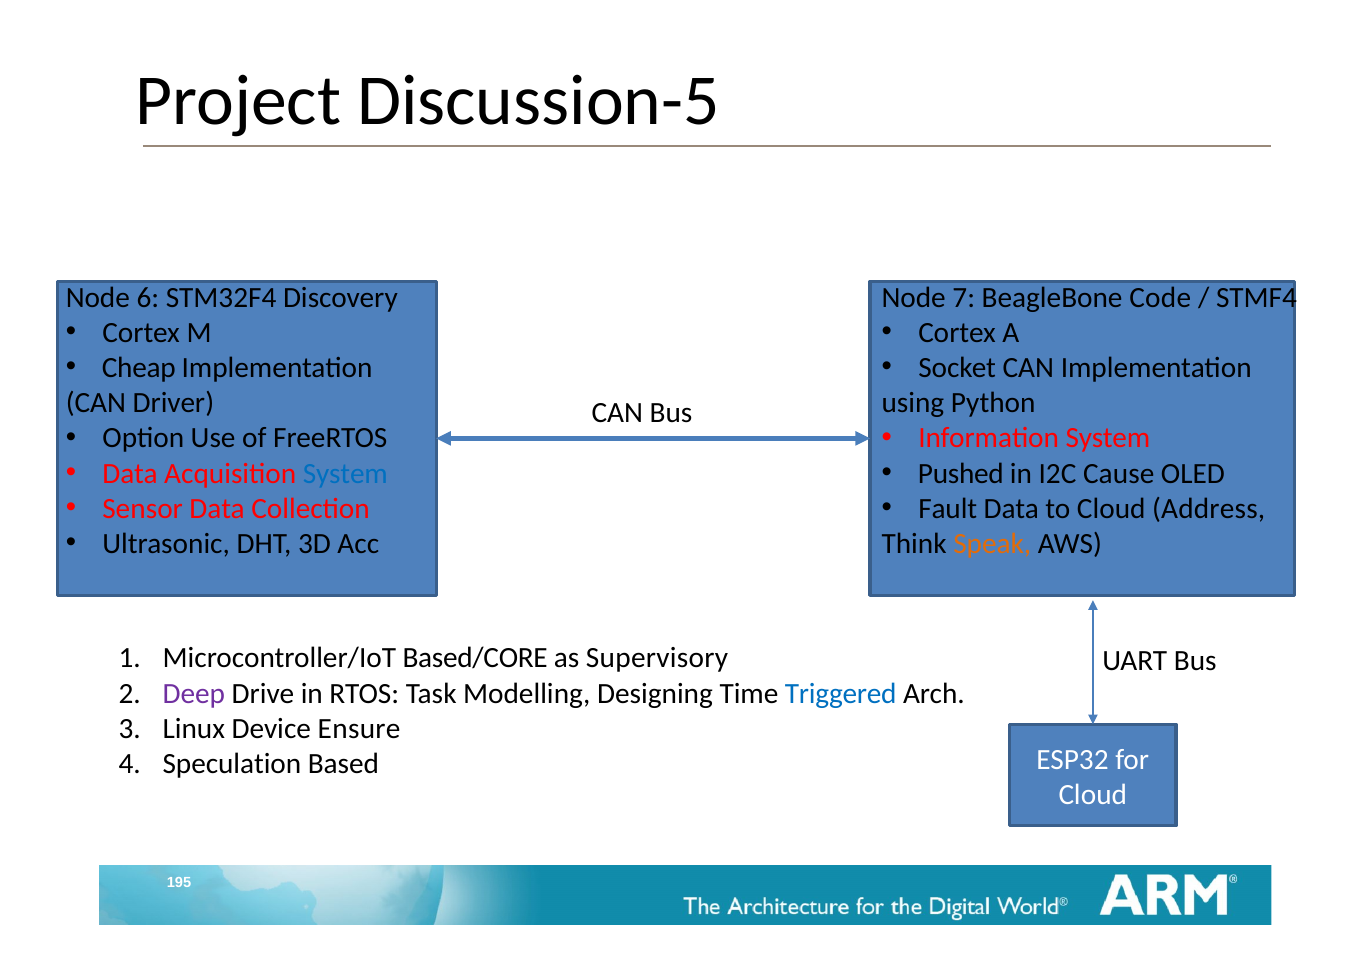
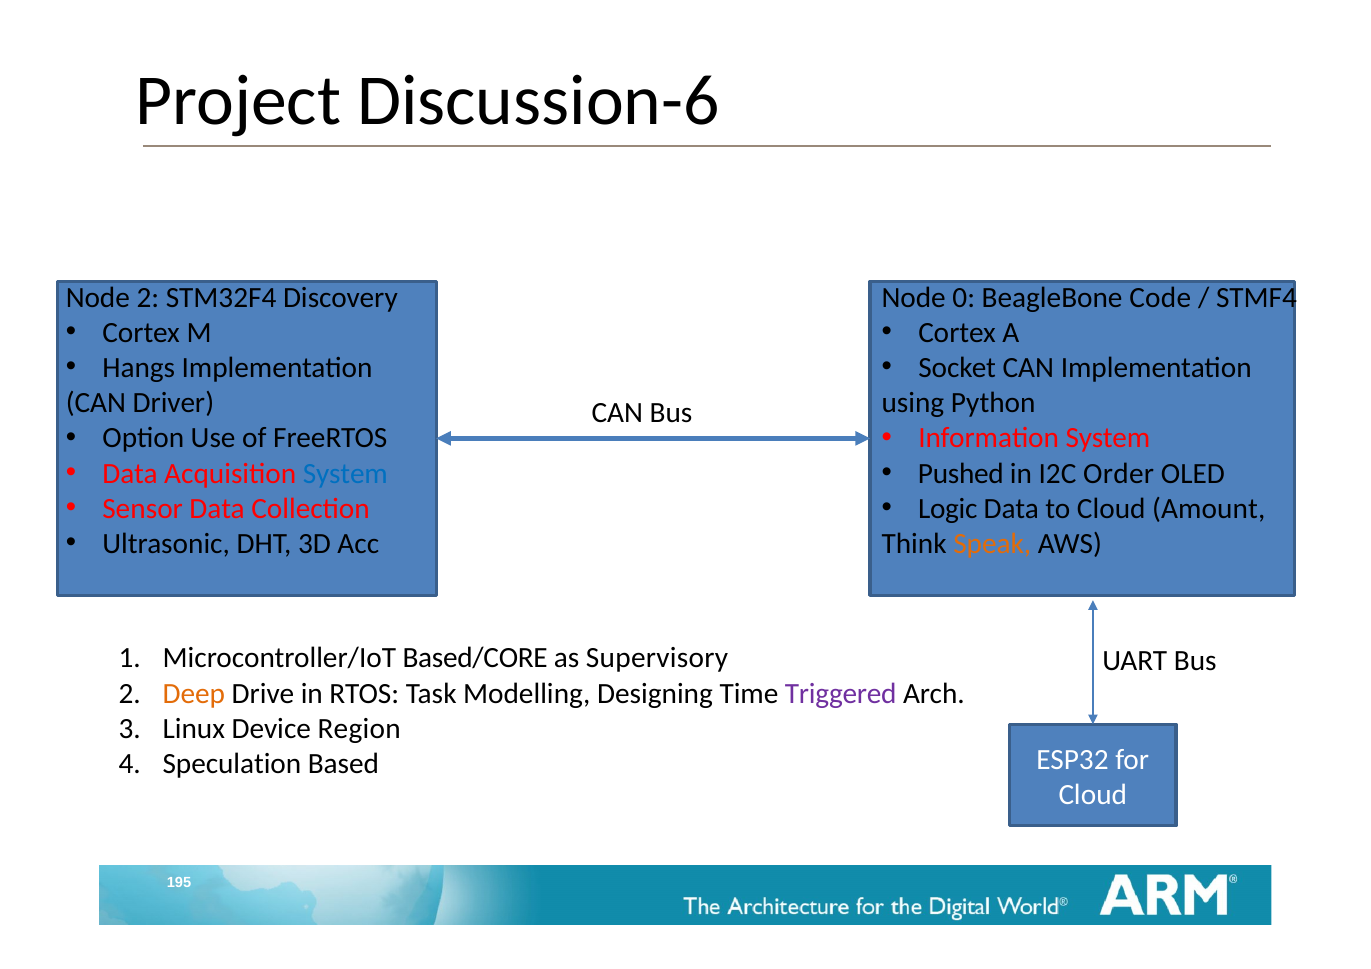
Discussion-5: Discussion-5 -> Discussion-6
Node 6: 6 -> 2
7: 7 -> 0
Cheap: Cheap -> Hangs
Cause: Cause -> Order
Fault: Fault -> Logic
Address: Address -> Amount
Deep colour: purple -> orange
Triggered colour: blue -> purple
Ensure: Ensure -> Region
